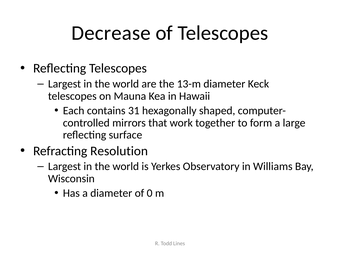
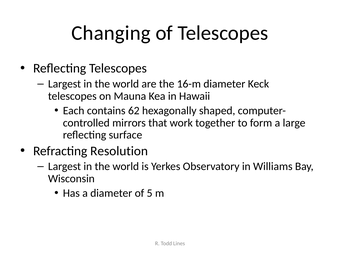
Decrease: Decrease -> Changing
13-m: 13-m -> 16-m
31: 31 -> 62
0: 0 -> 5
